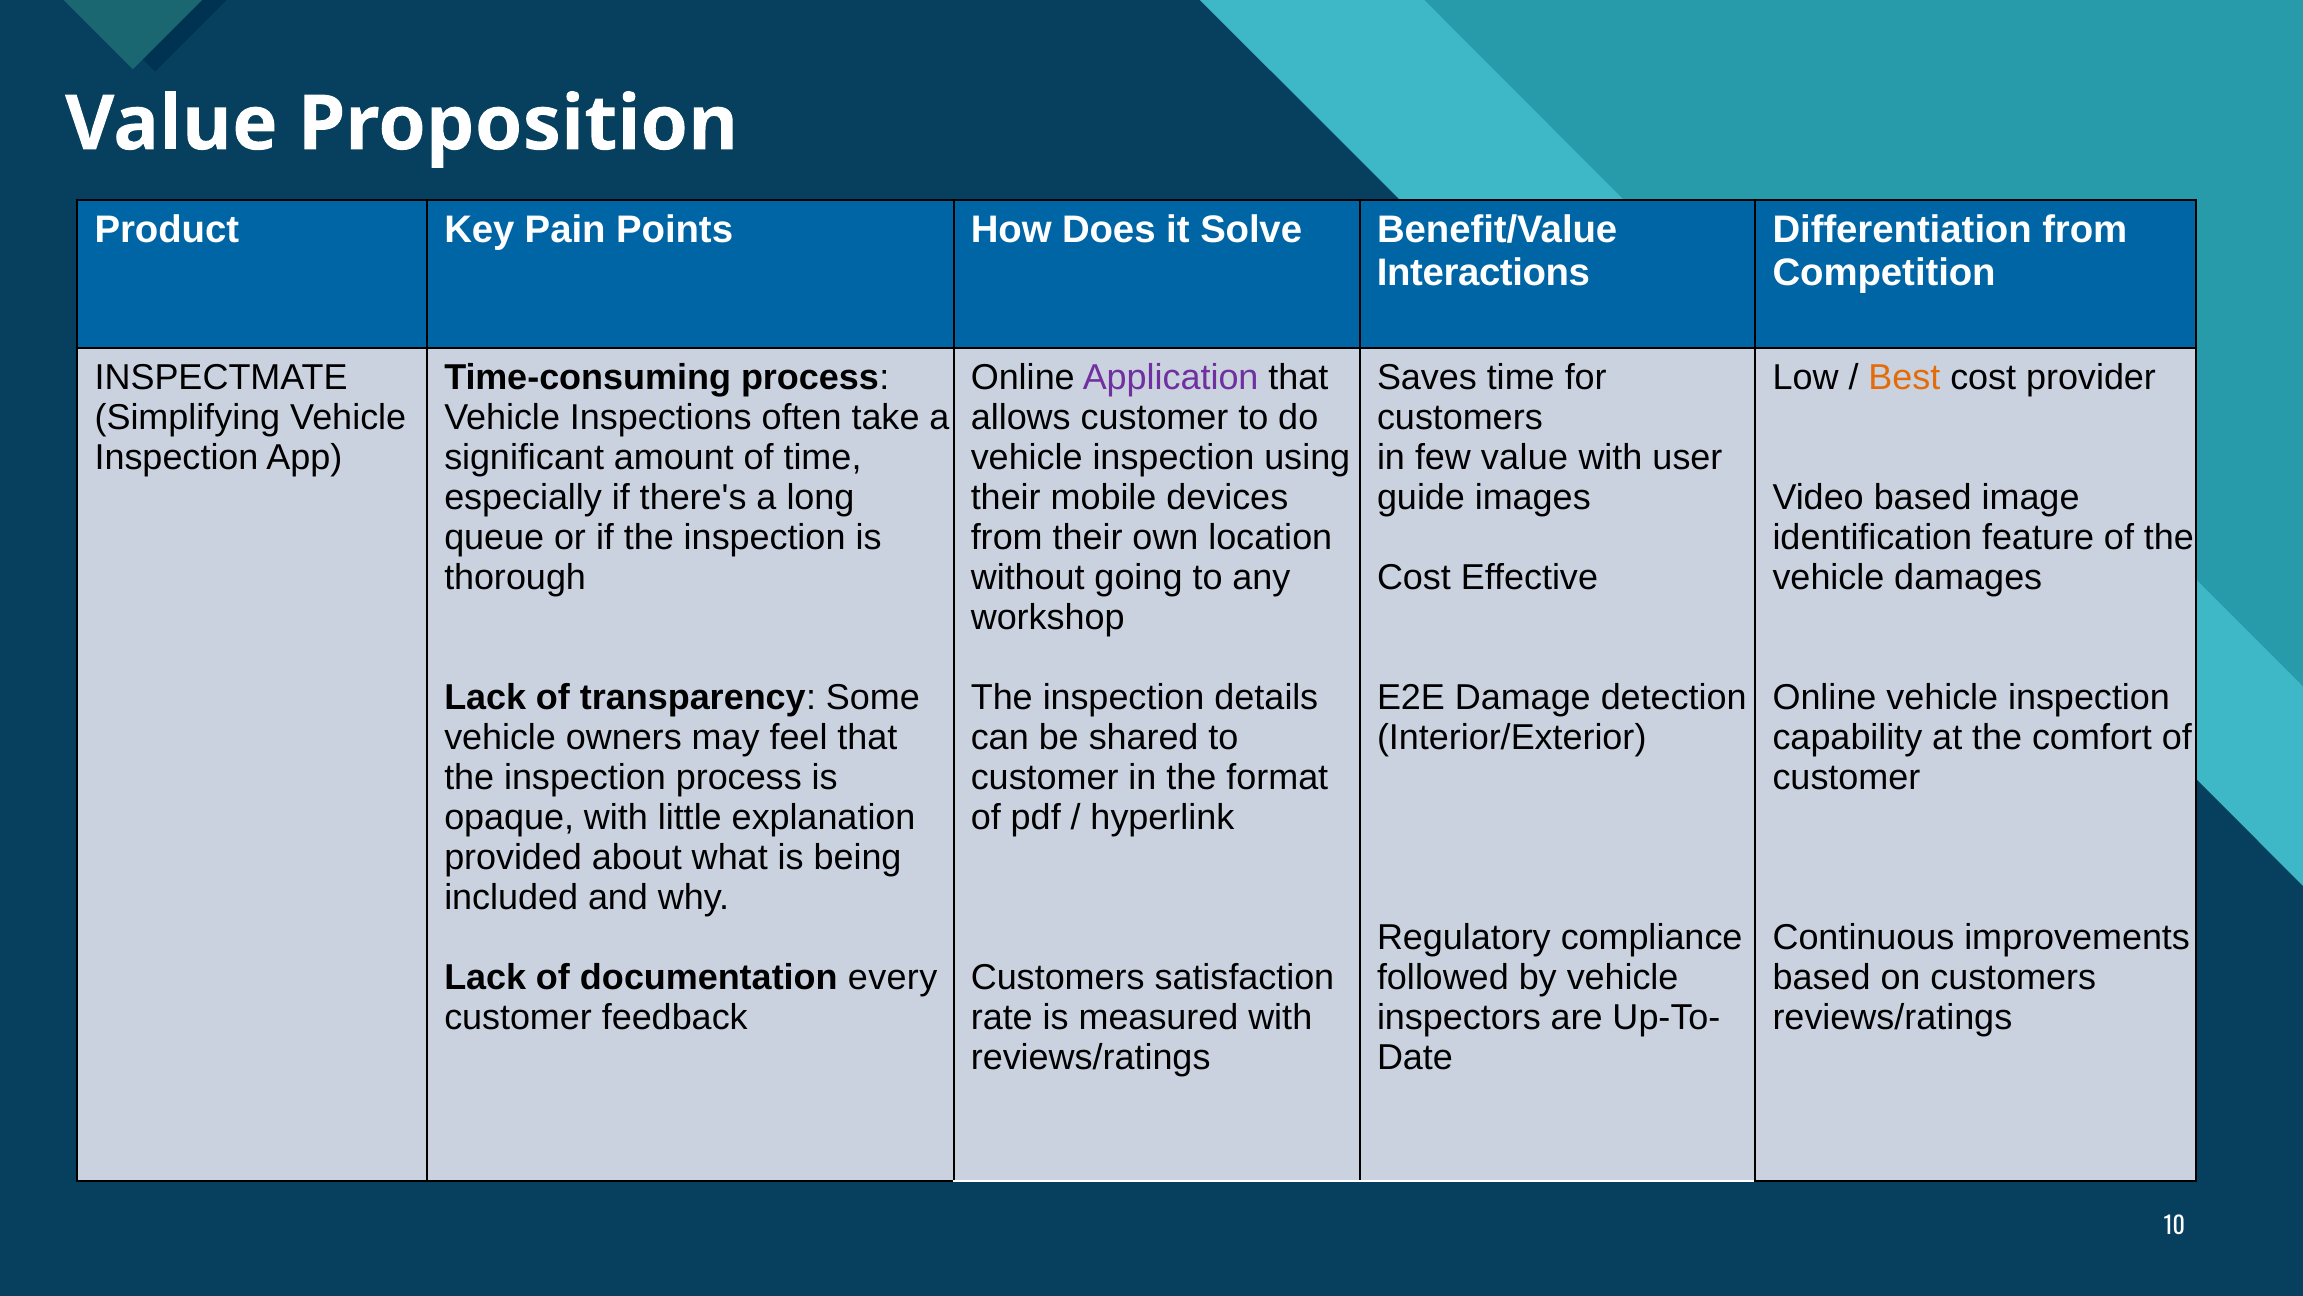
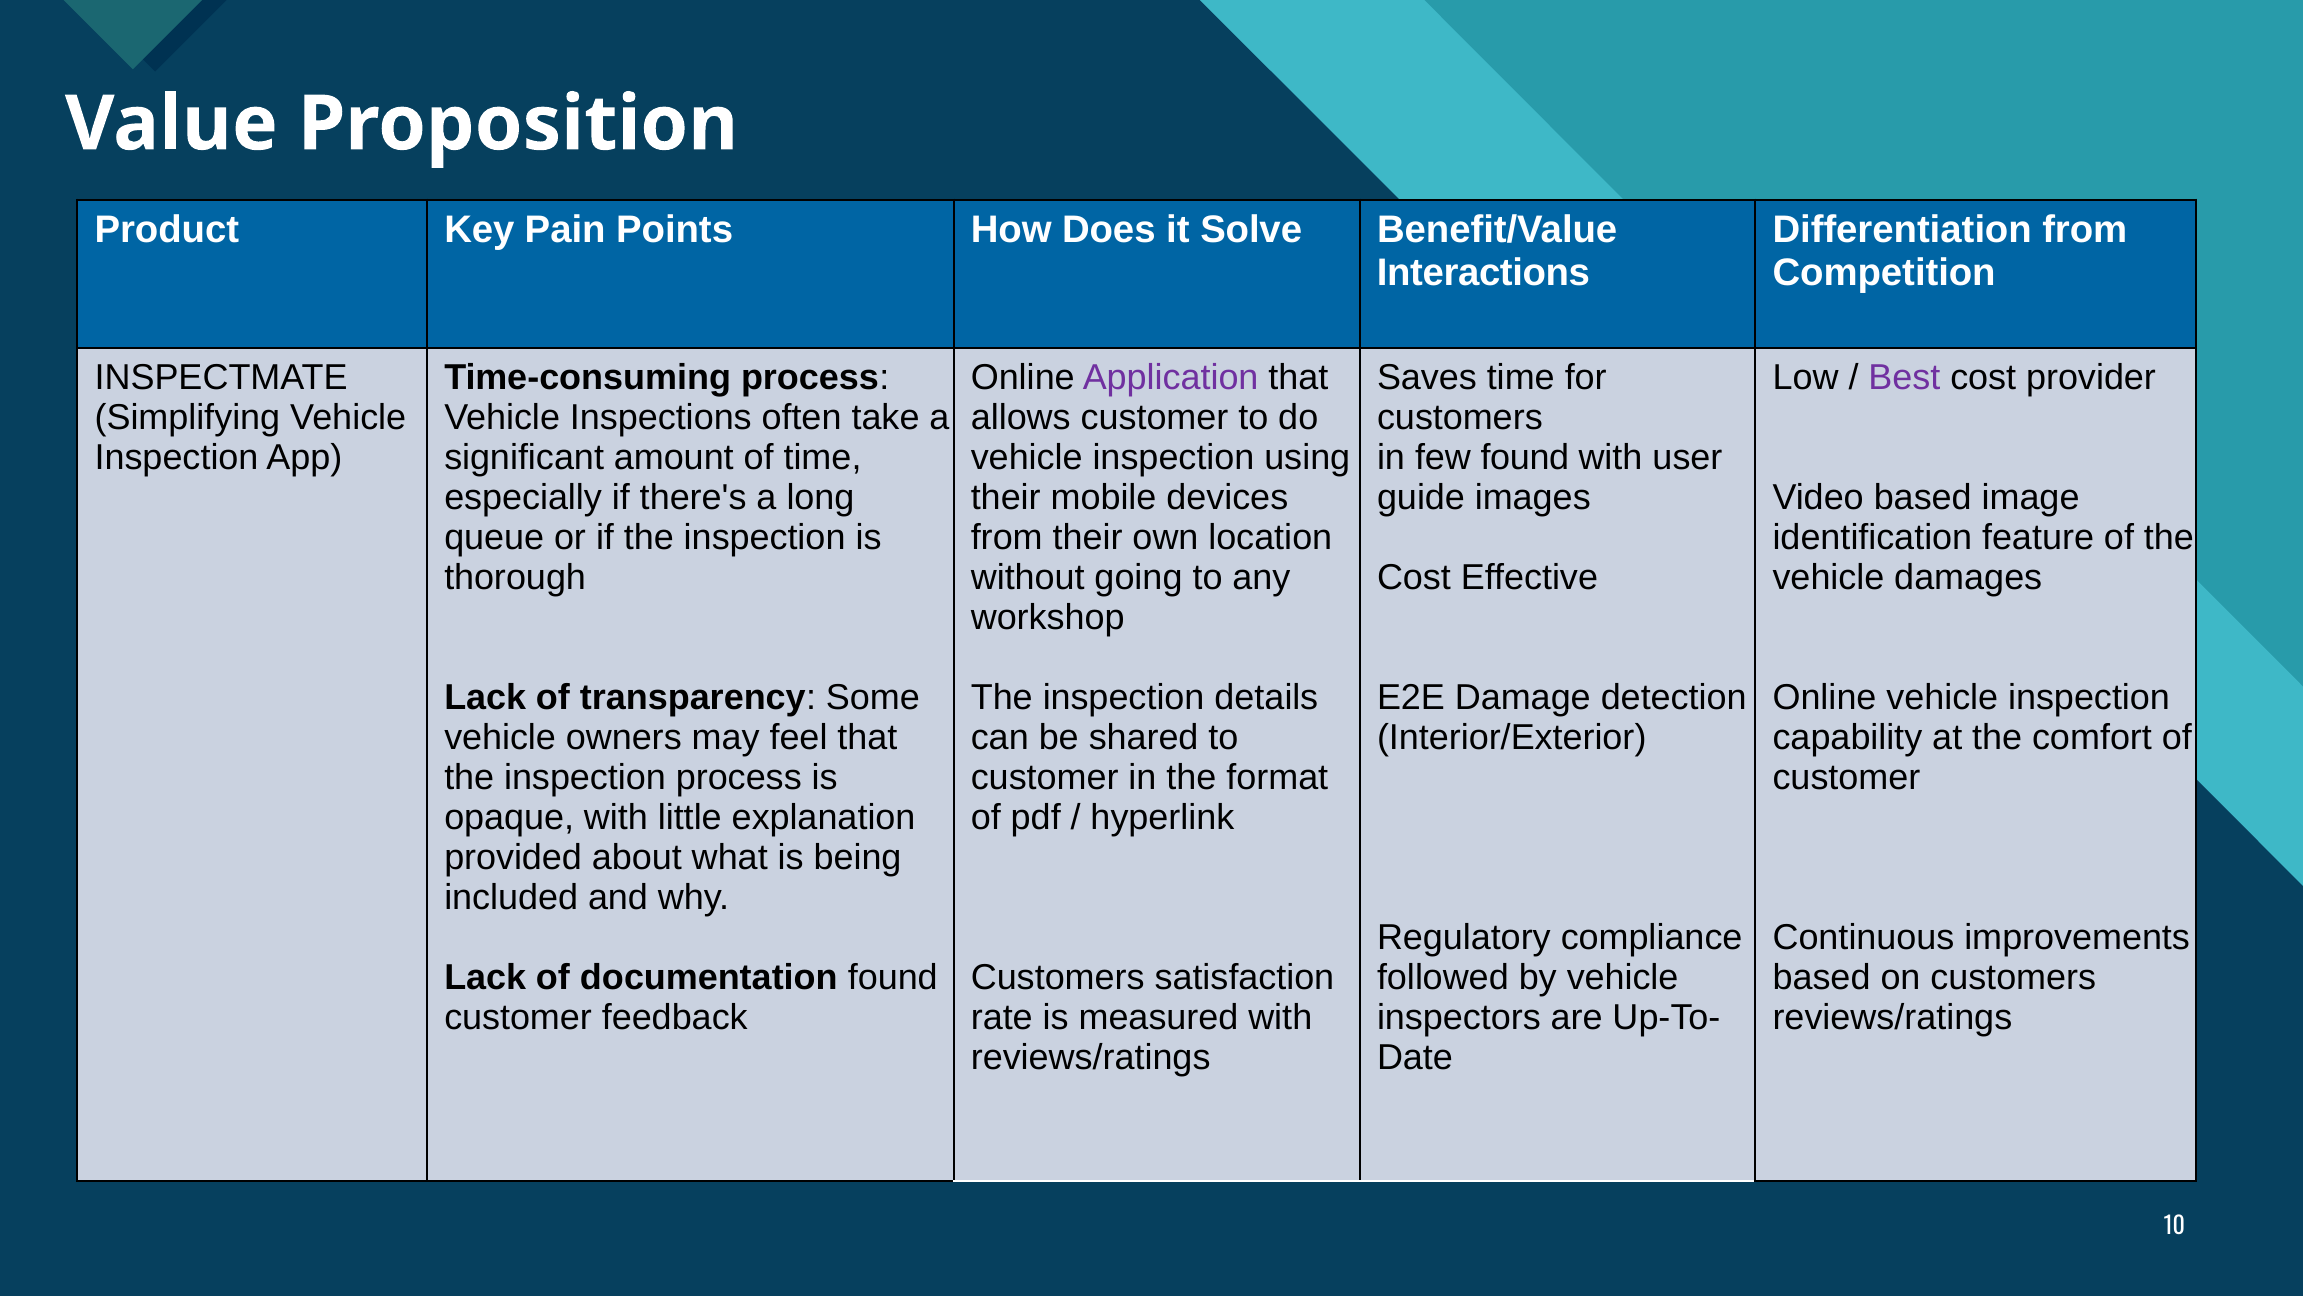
Best colour: orange -> purple
few value: value -> found
documentation every: every -> found
